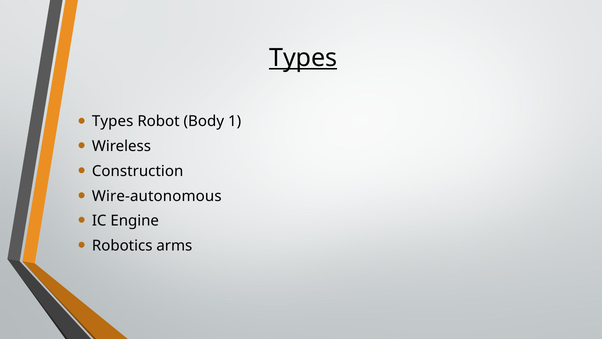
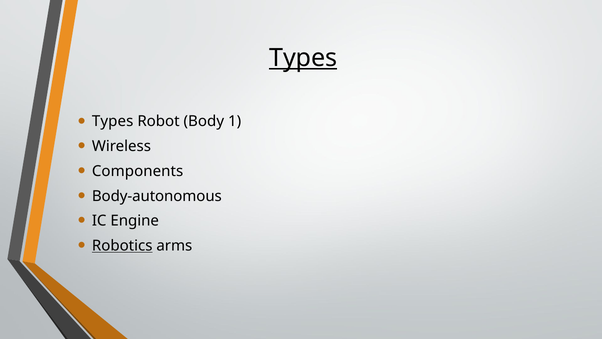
Construction: Construction -> Components
Wire-autonomous: Wire-autonomous -> Body-autonomous
Robotics underline: none -> present
